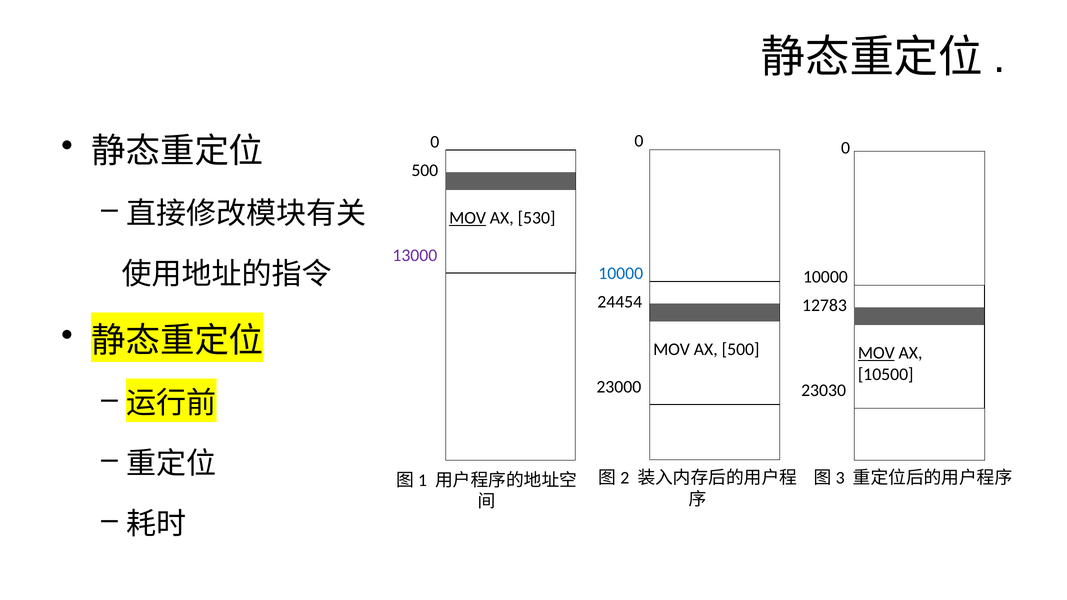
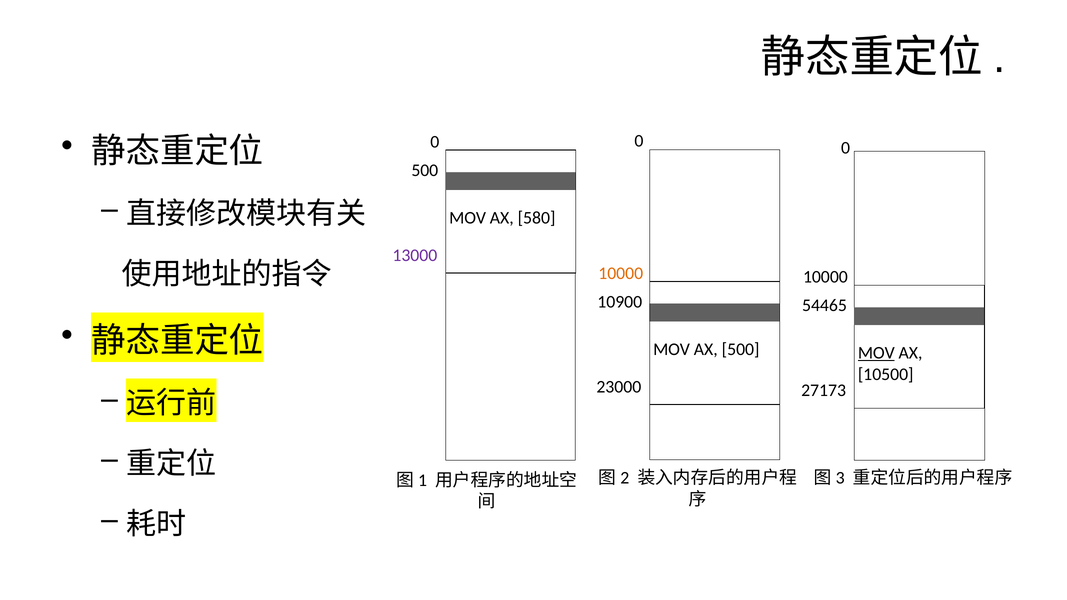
MOV at (468, 218) underline: present -> none
530: 530 -> 580
10000 at (621, 273) colour: blue -> orange
24454: 24454 -> 10900
12783: 12783 -> 54465
23030: 23030 -> 27173
